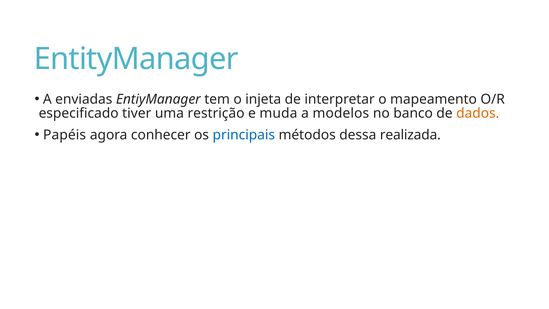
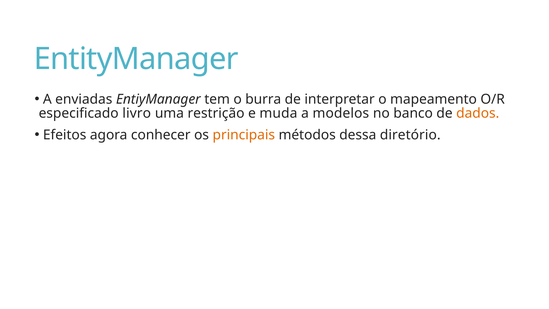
injeta: injeta -> burra
tiver: tiver -> livro
Papéis: Papéis -> Efeitos
principais colour: blue -> orange
realizada: realizada -> diretório
